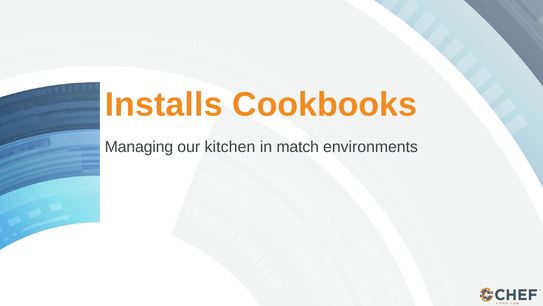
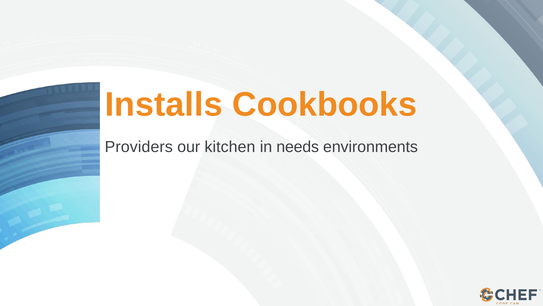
Managing: Managing -> Providers
match: match -> needs
